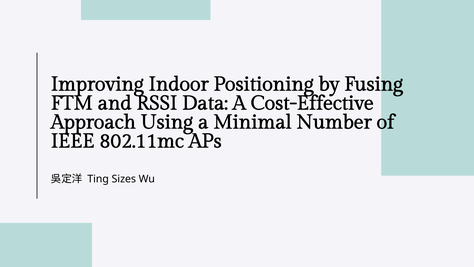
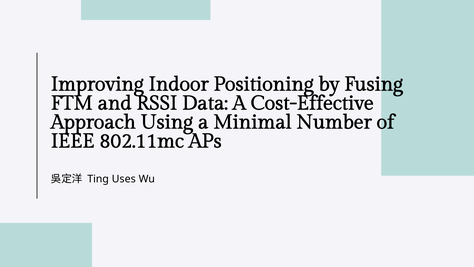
Sizes: Sizes -> Uses
